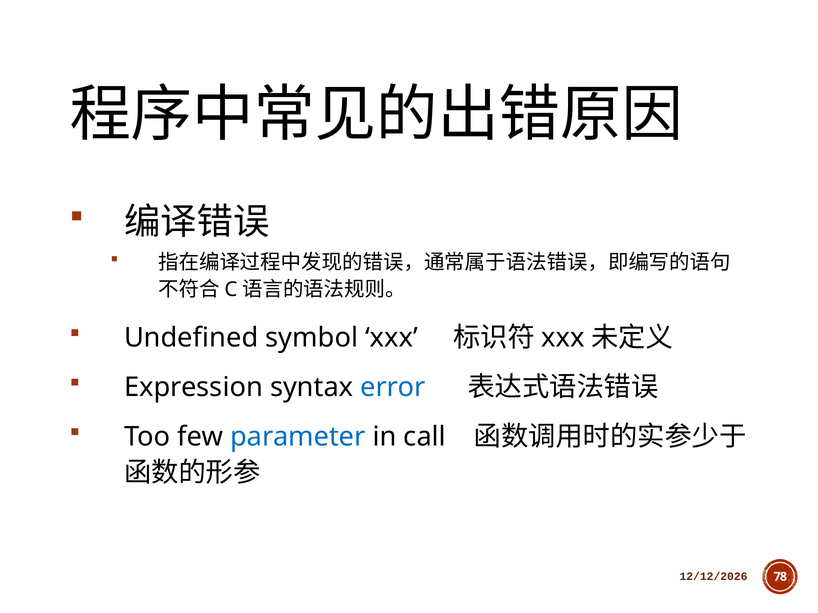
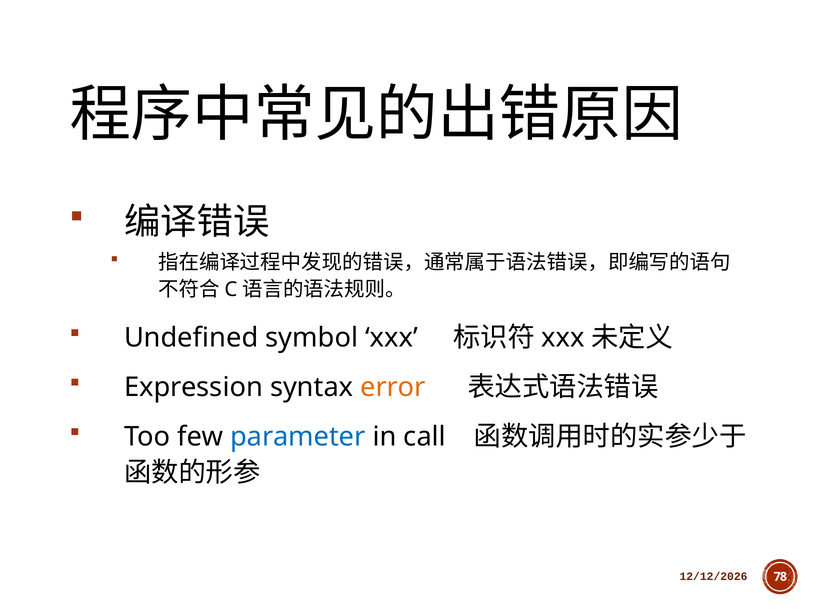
error colour: blue -> orange
